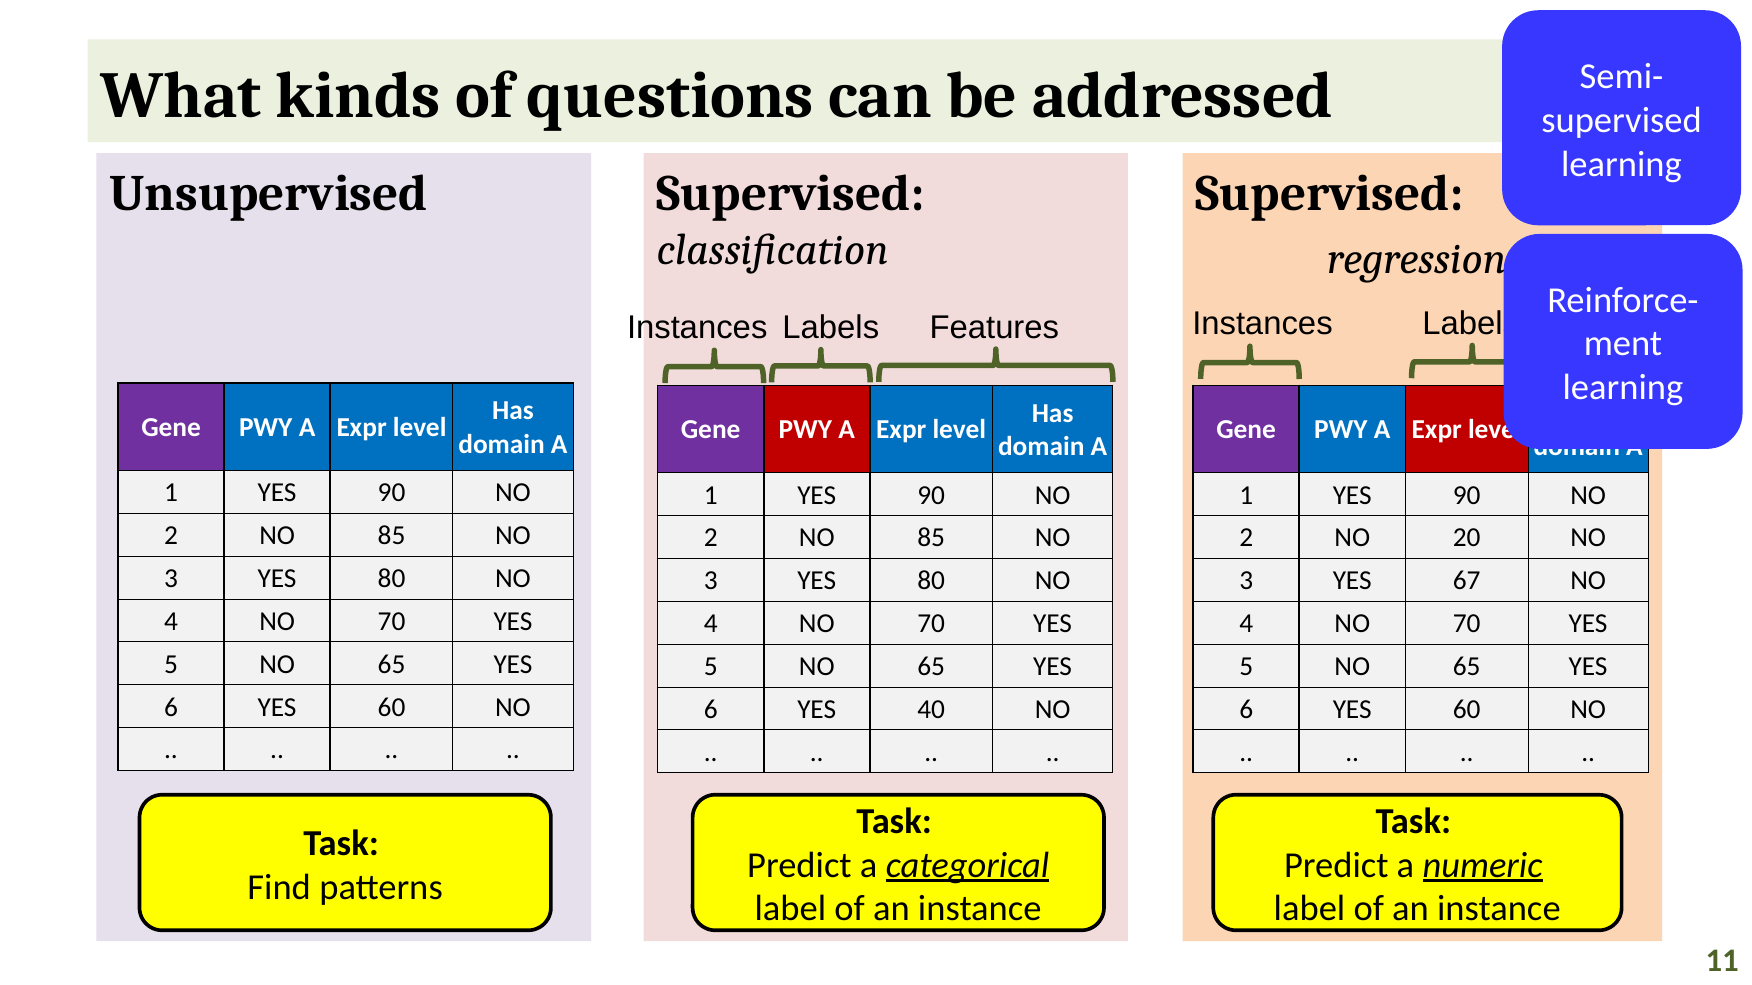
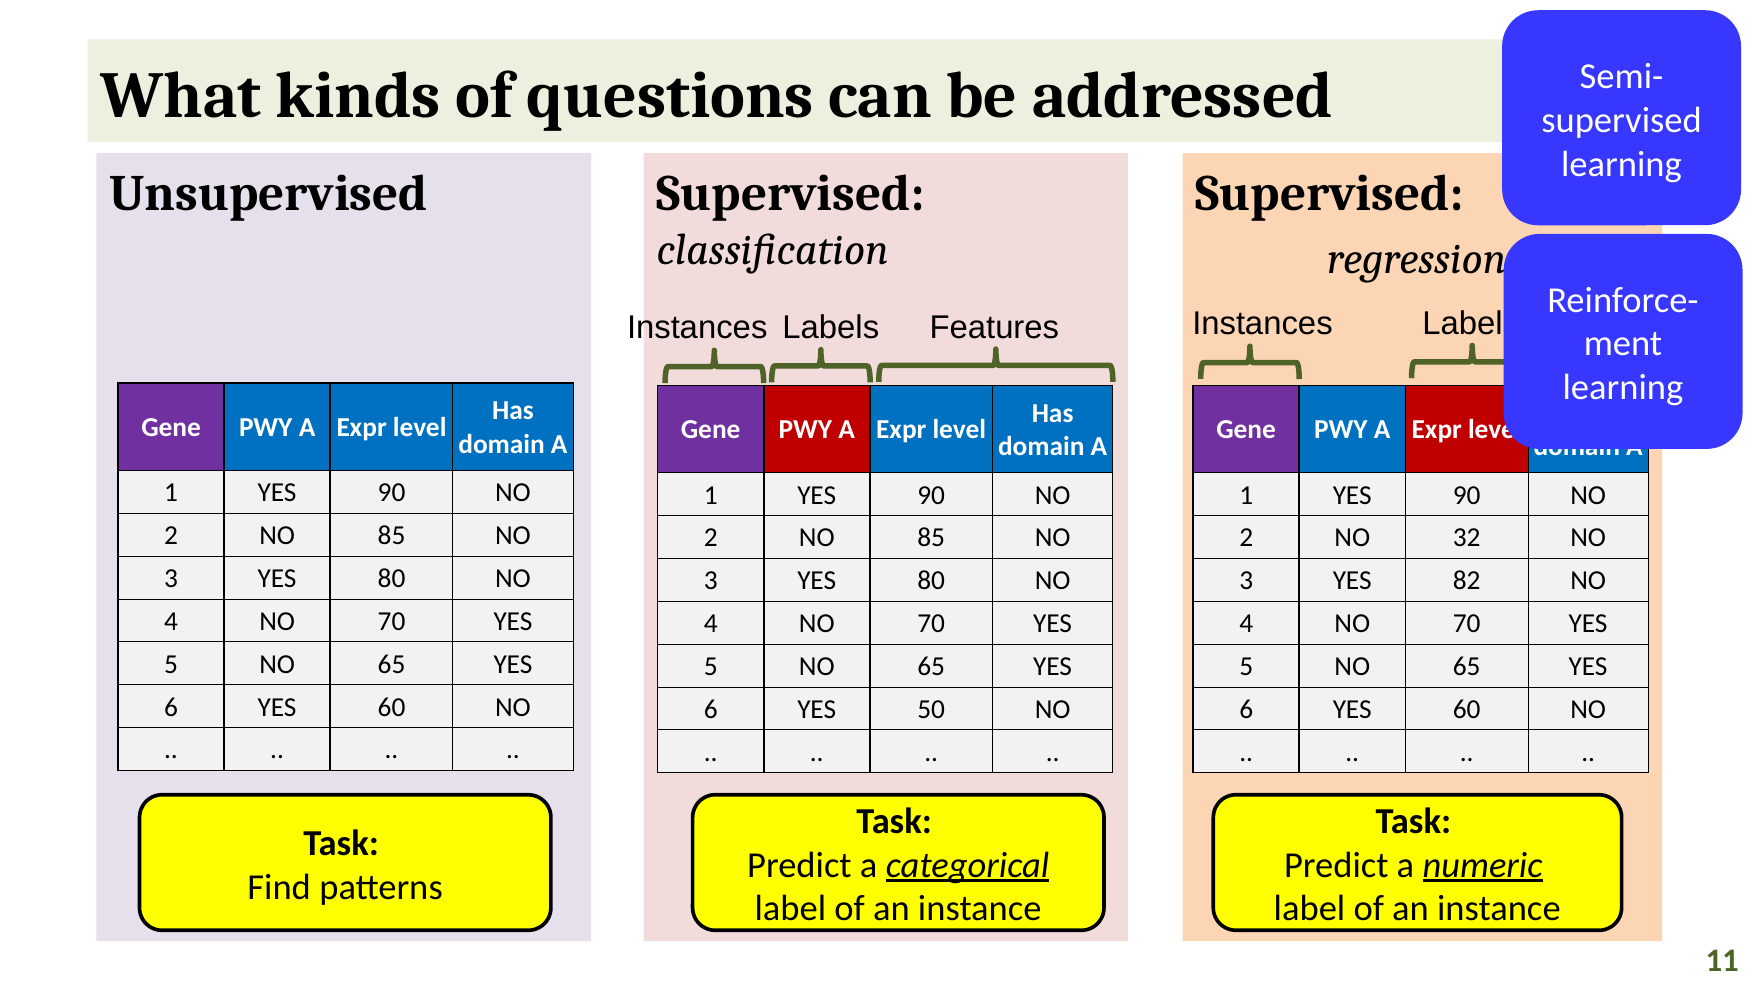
20: 20 -> 32
67: 67 -> 82
40: 40 -> 50
